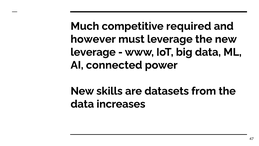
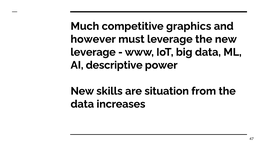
required: required -> graphics
connected: connected -> descriptive
datasets: datasets -> situation
